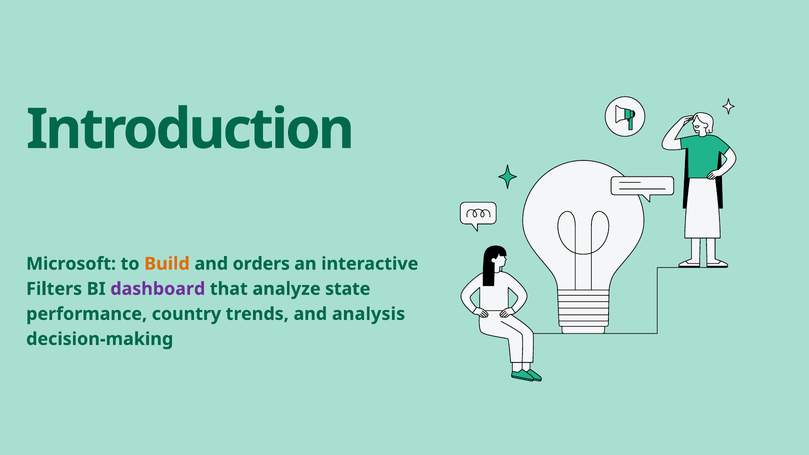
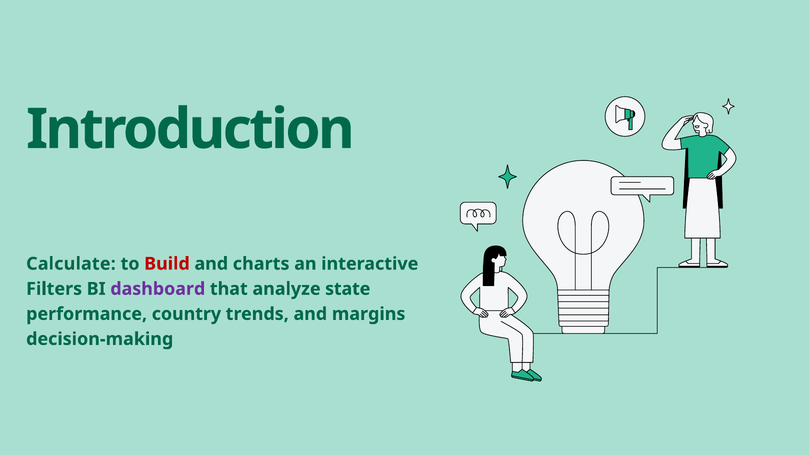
Microsoft: Microsoft -> Calculate
Build colour: orange -> red
orders: orders -> charts
analysis: analysis -> margins
